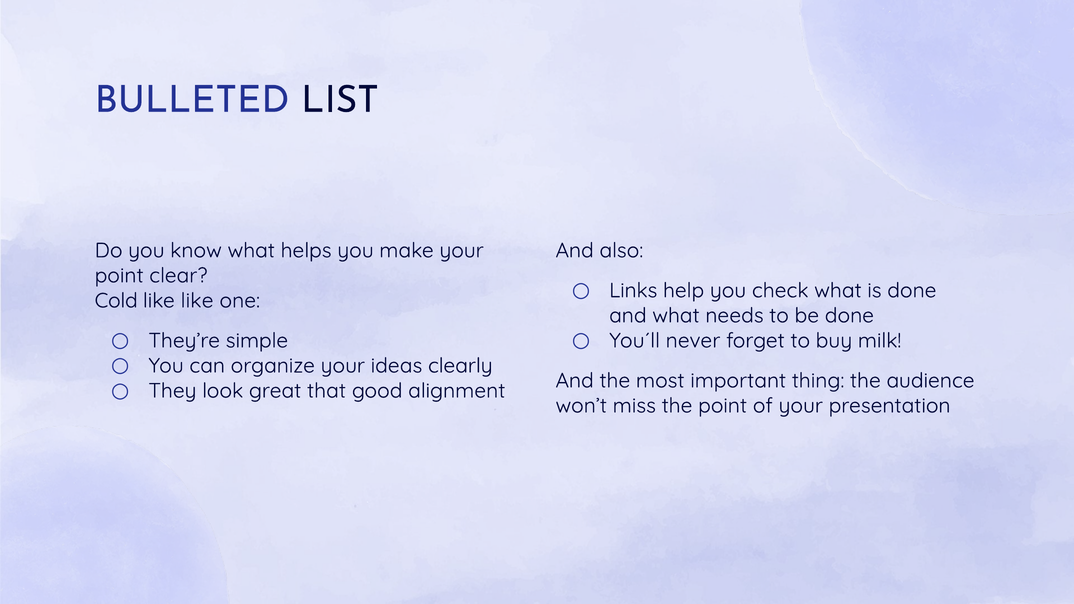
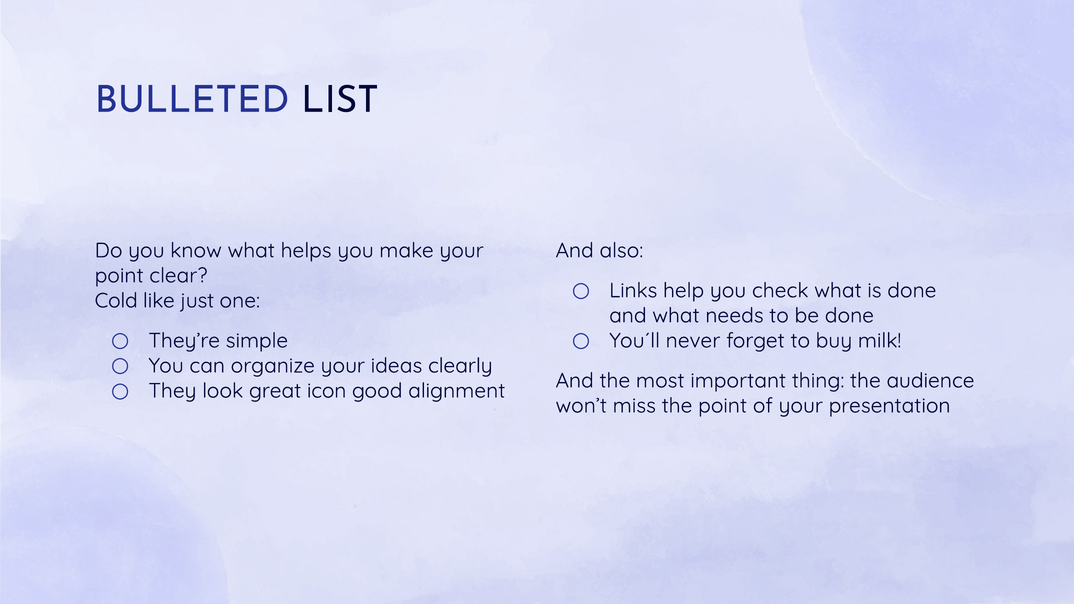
like like: like -> just
that: that -> icon
